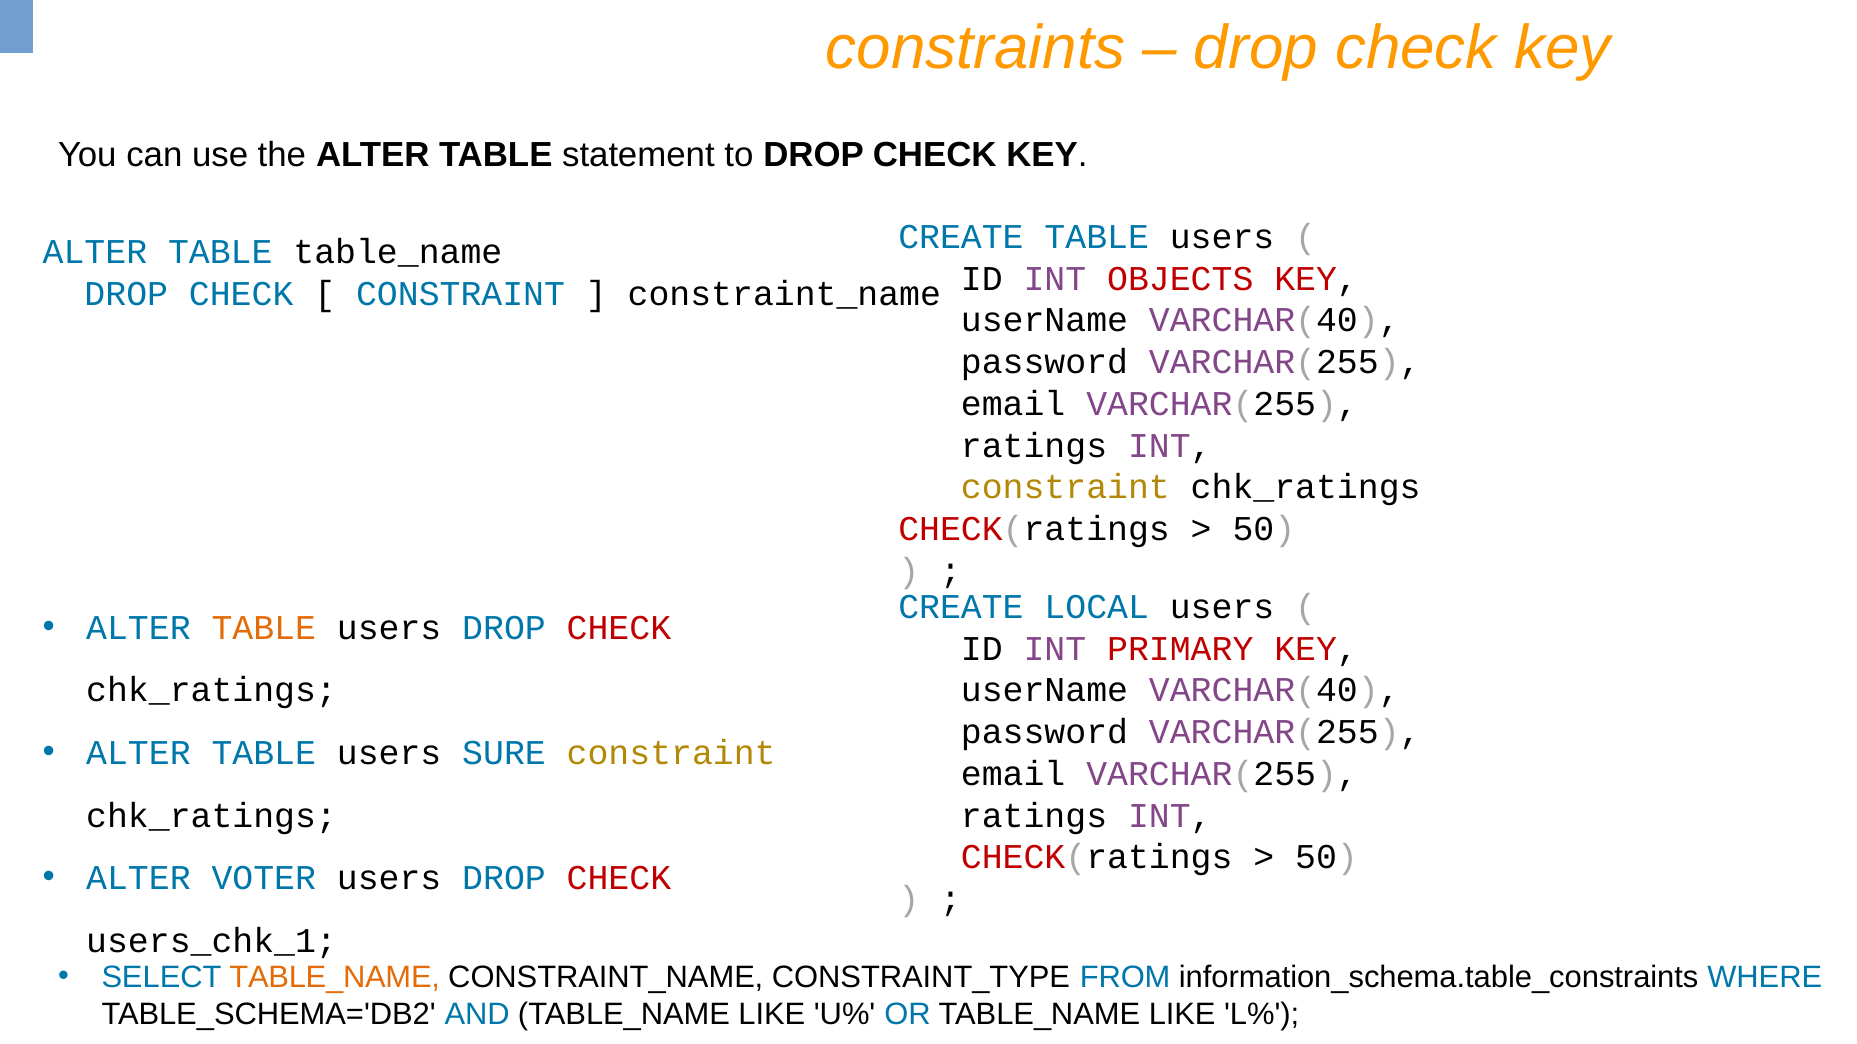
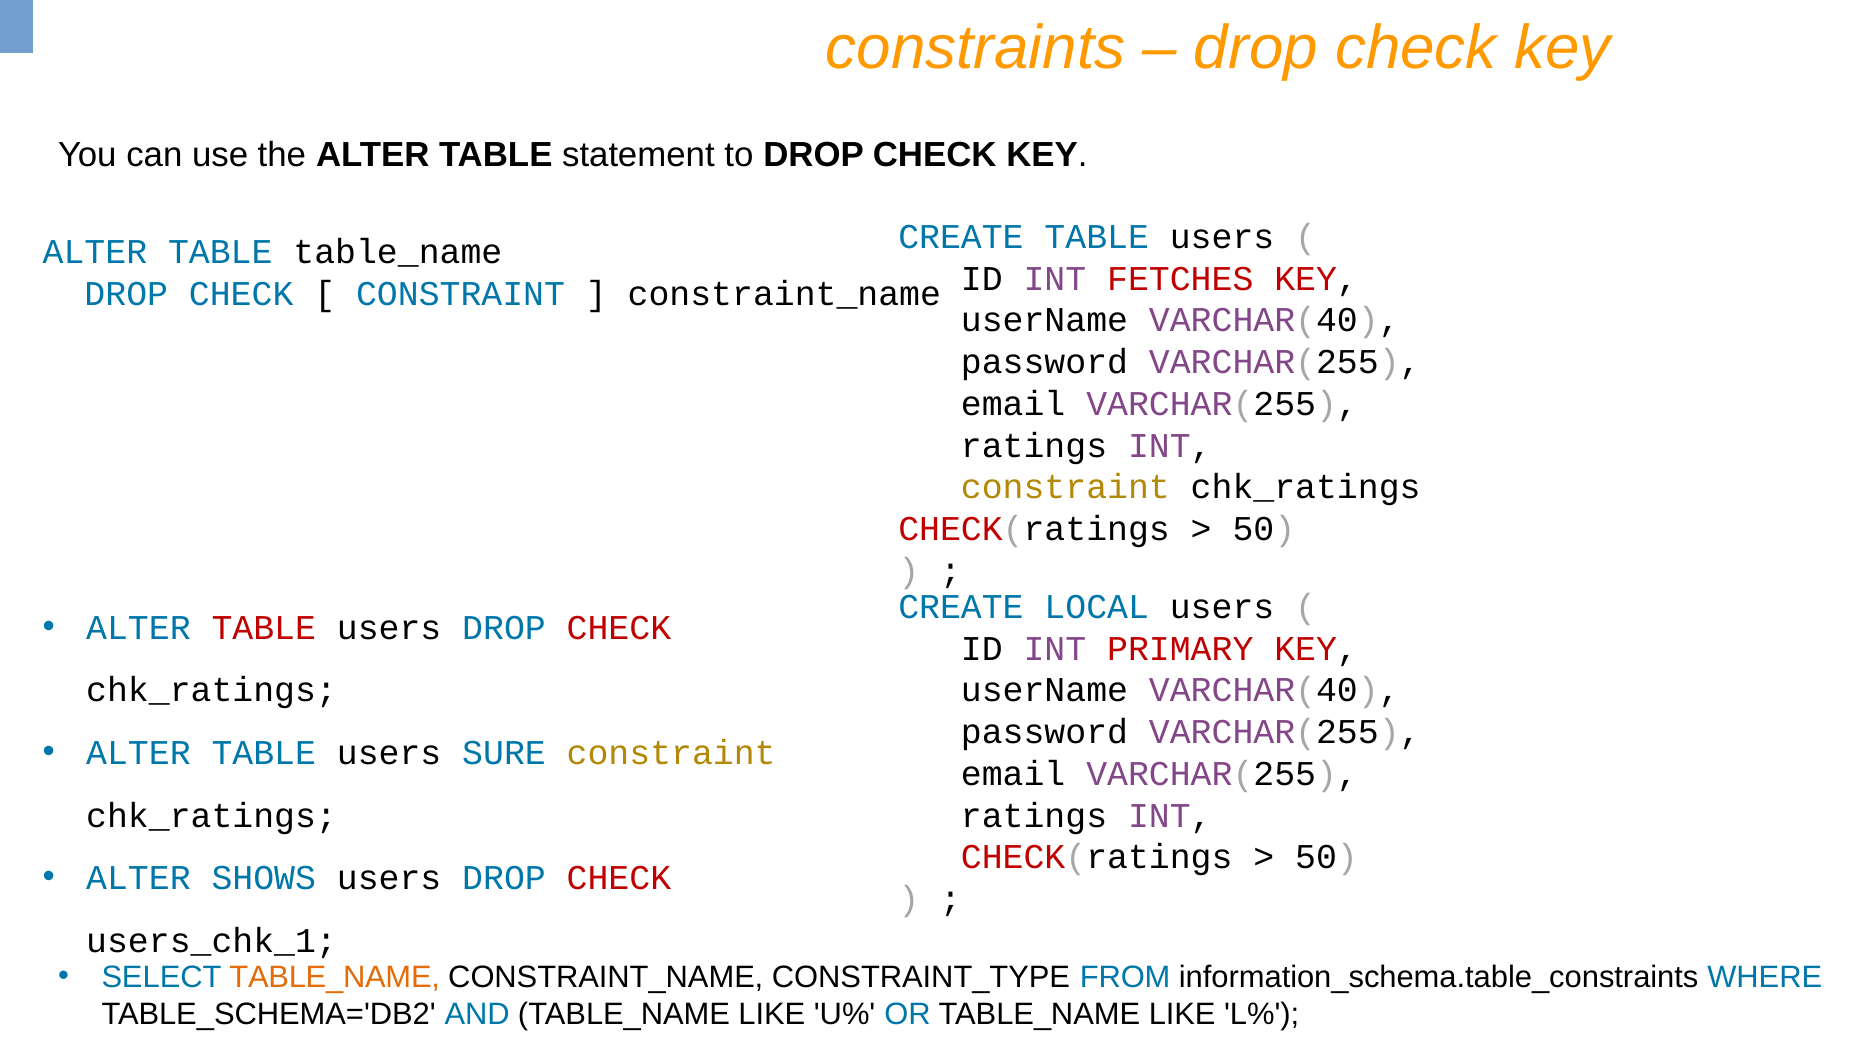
OBJECTS: OBJECTS -> FETCHES
TABLE at (264, 628) colour: orange -> red
VOTER: VOTER -> SHOWS
